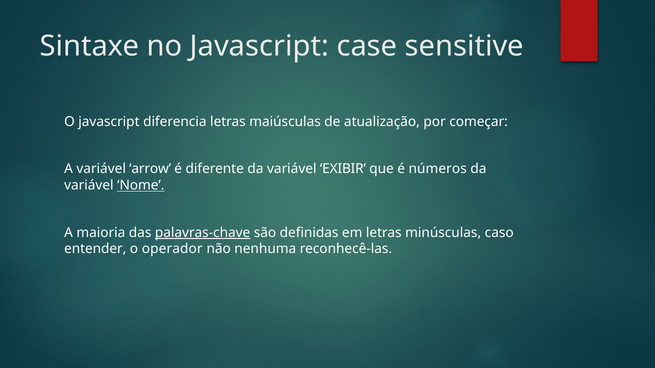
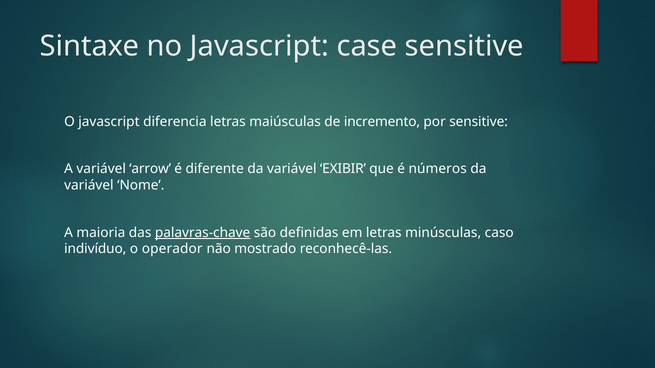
atualização: atualização -> incremento
por começar: começar -> sensitive
Nome underline: present -> none
entender: entender -> indivíduo
nenhuma: nenhuma -> mostrado
